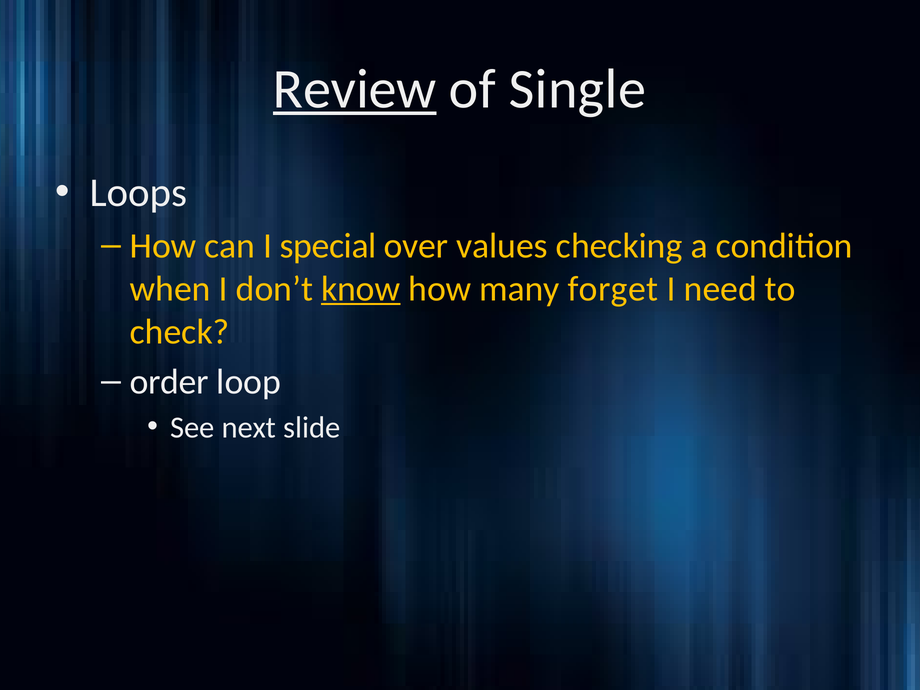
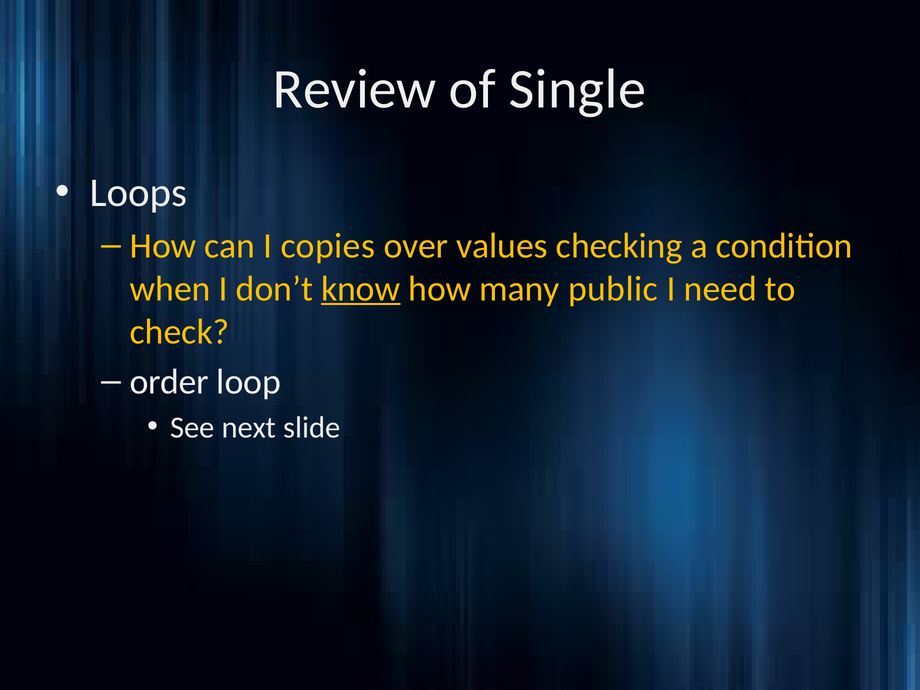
Review underline: present -> none
special: special -> copies
forget: forget -> public
